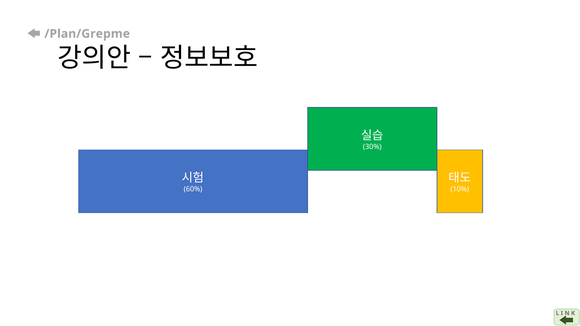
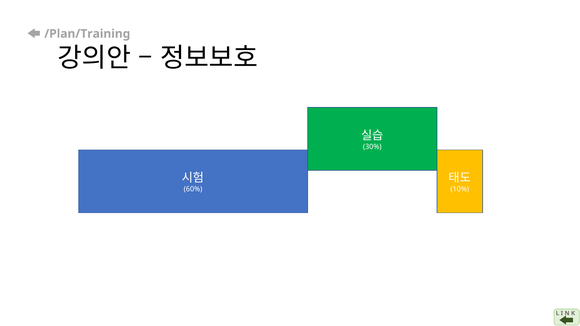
/Plan/Grepme: /Plan/Grepme -> /Plan/Training
